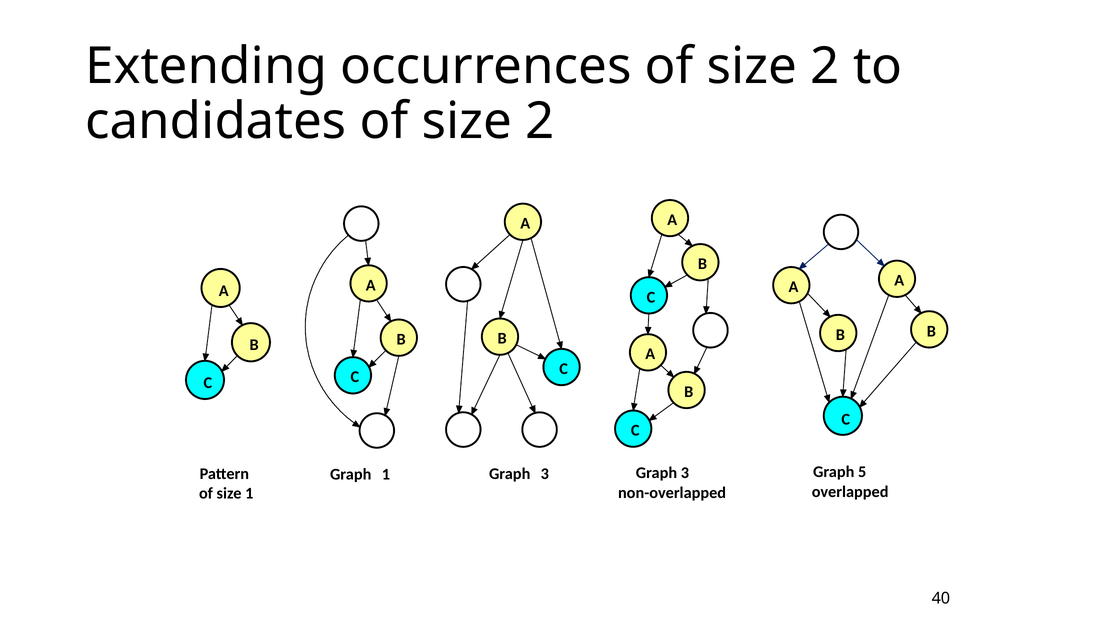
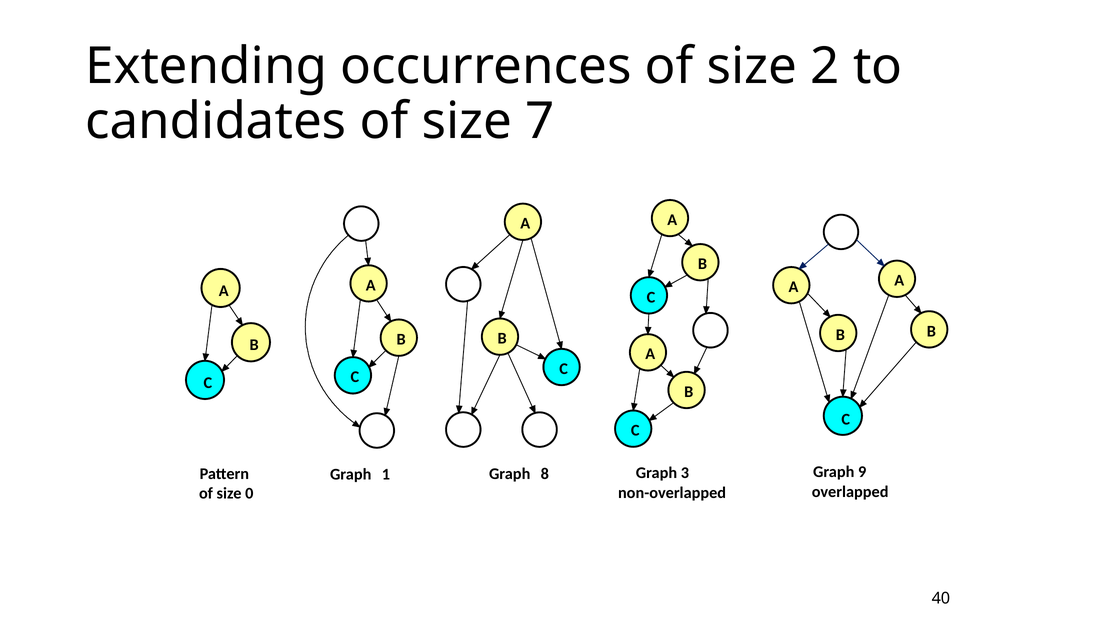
candidates of size 2: 2 -> 7
5: 5 -> 9
1 Graph 3: 3 -> 8
size 1: 1 -> 0
